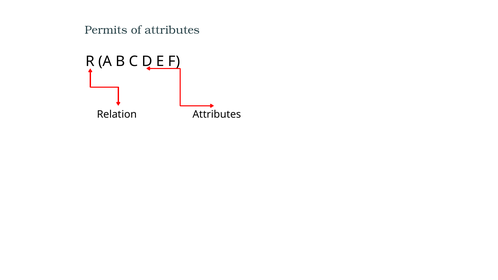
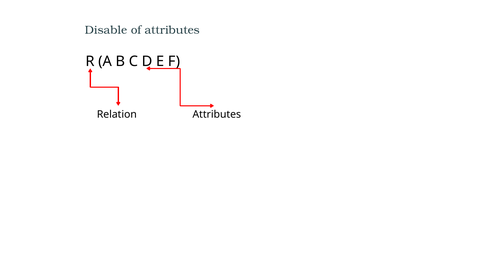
Permits: Permits -> Disable
